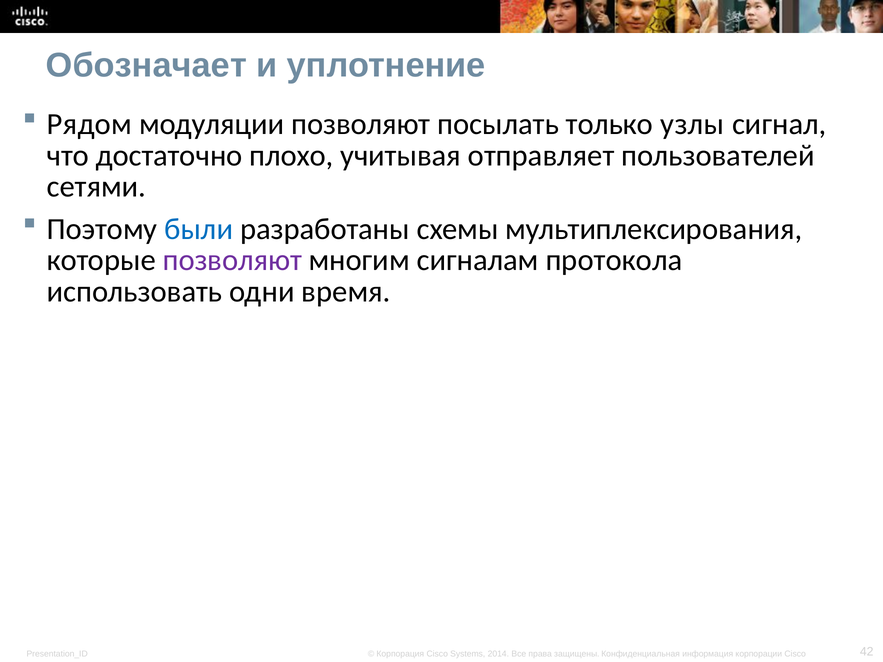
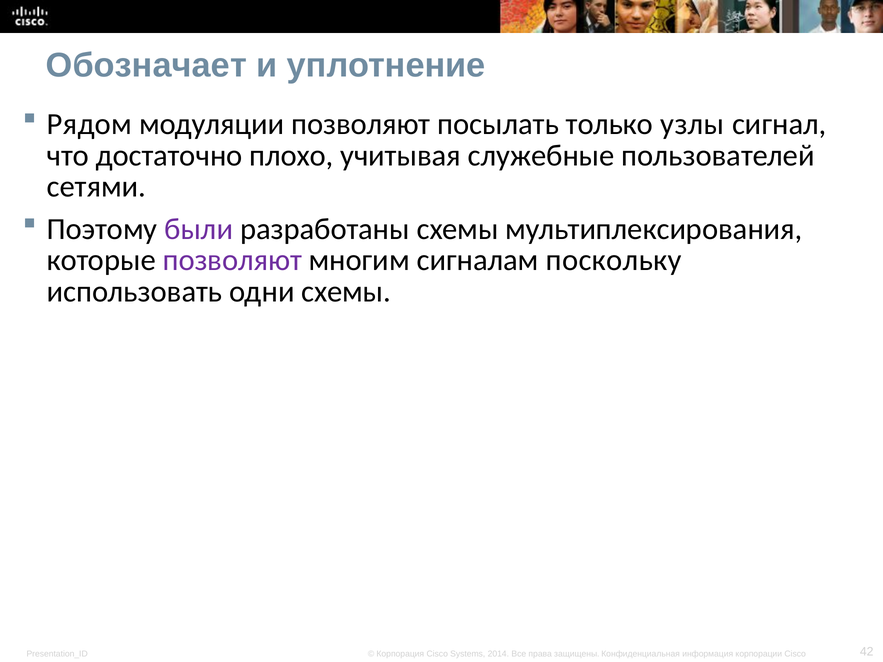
отправляет: отправляет -> служебные
были colour: blue -> purple
протокола: протокола -> поскольку
одни время: время -> схемы
